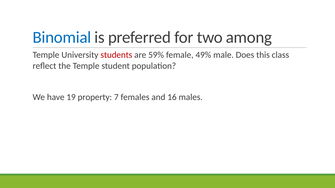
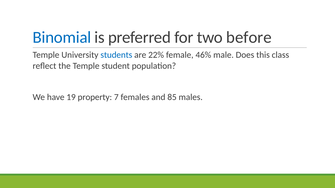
among: among -> before
students colour: red -> blue
59%: 59% -> 22%
49%: 49% -> 46%
16: 16 -> 85
